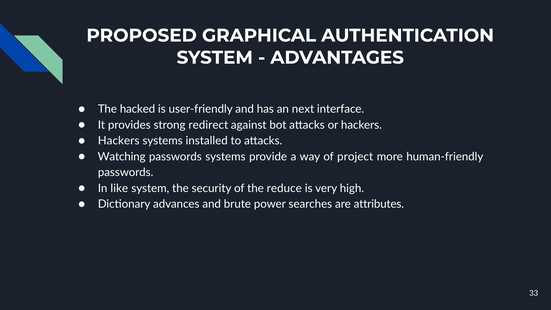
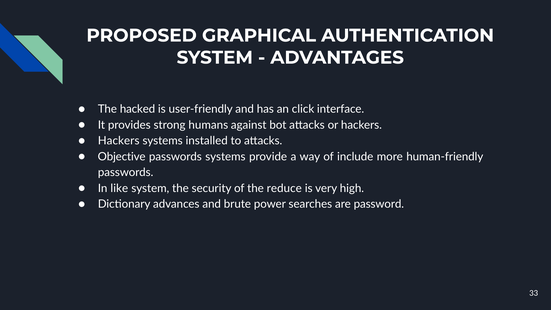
next: next -> click
redirect: redirect -> humans
Watching: Watching -> Objective
project: project -> include
attributes: attributes -> password
